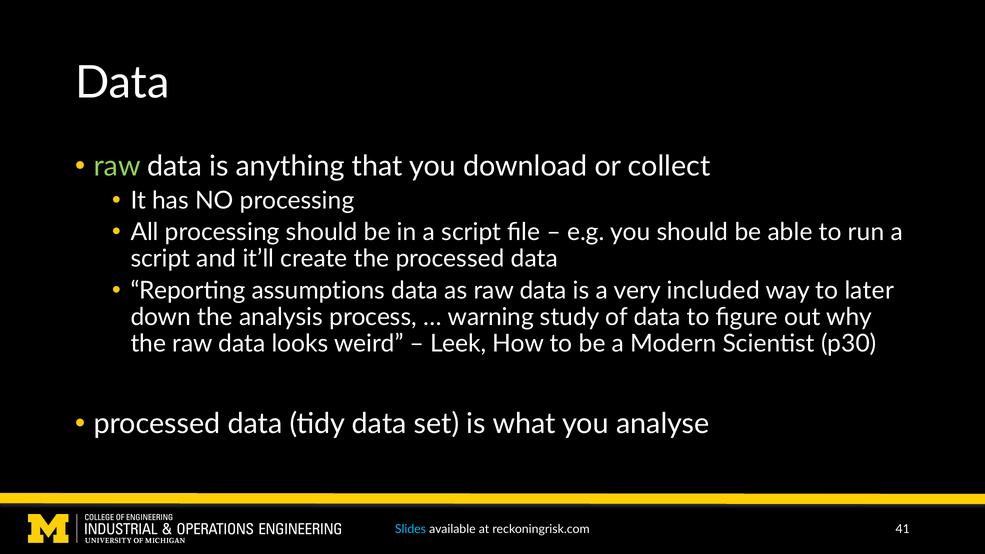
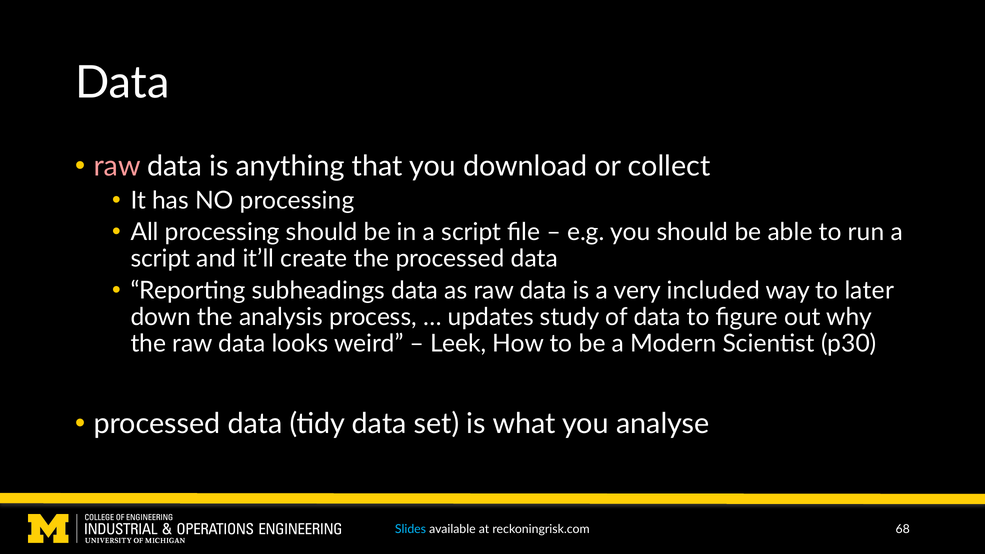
raw at (117, 166) colour: light green -> pink
assumptions: assumptions -> subheadings
warning: warning -> updates
41: 41 -> 68
